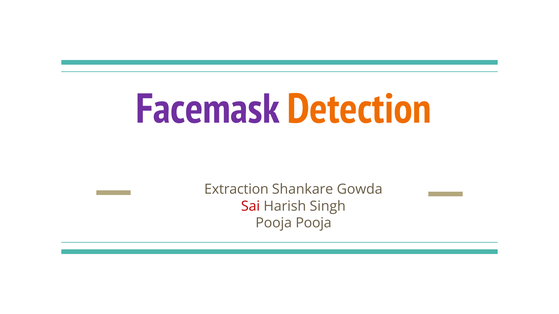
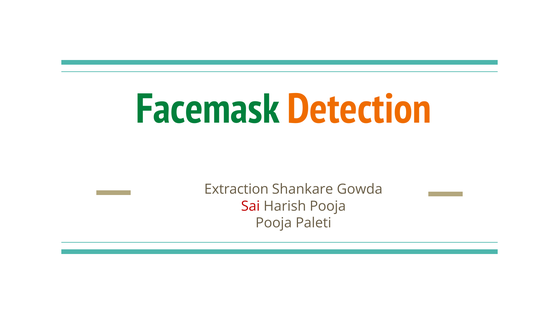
Facemask colour: purple -> green
Harish Singh: Singh -> Pooja
Pooja Pooja: Pooja -> Paleti
